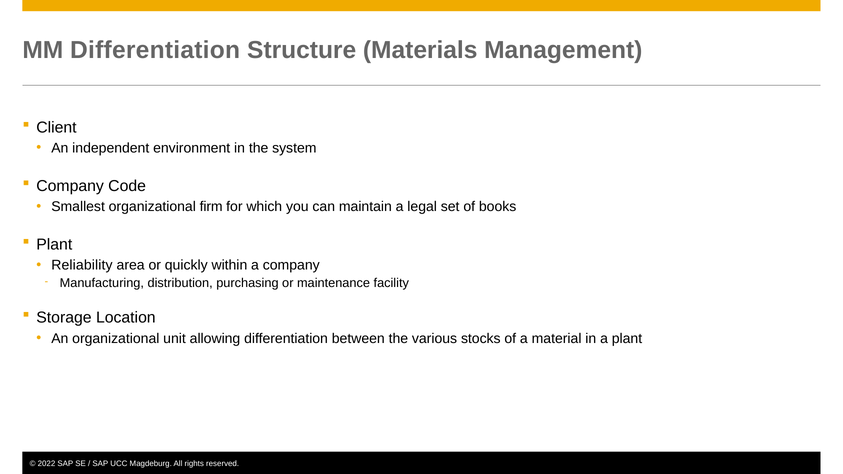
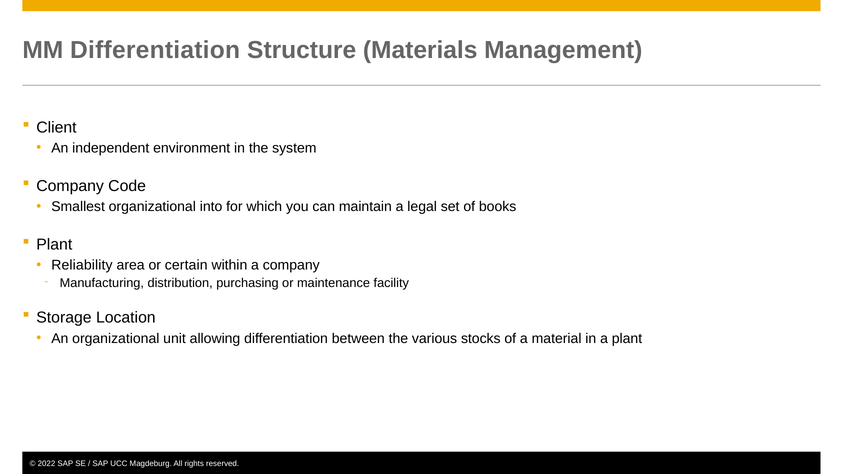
firm: firm -> into
quickly: quickly -> certain
